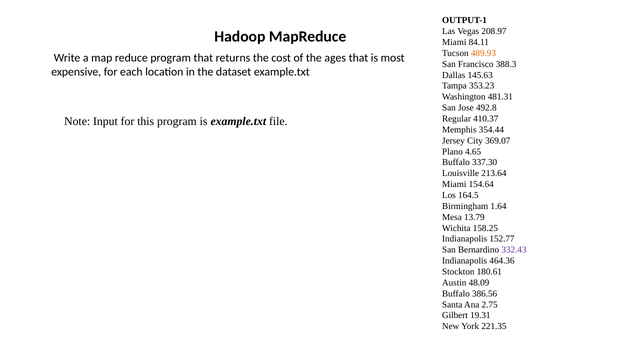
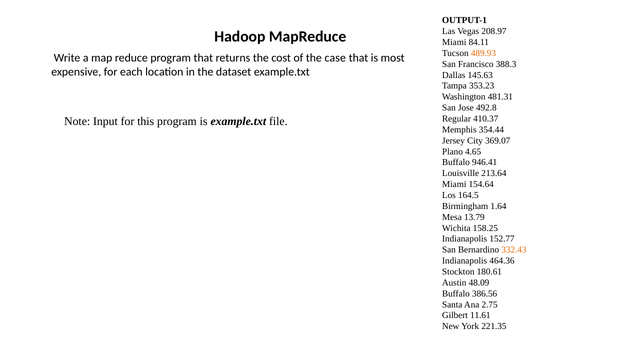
ages: ages -> case
337.30: 337.30 -> 946.41
332.43 colour: purple -> orange
19.31: 19.31 -> 11.61
